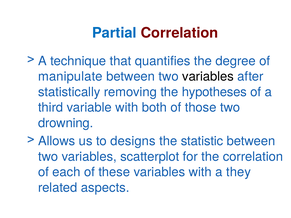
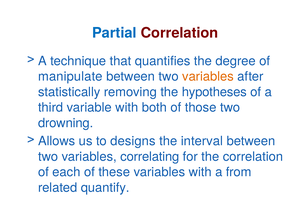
variables at (208, 77) colour: black -> orange
statistic: statistic -> interval
scatterplot: scatterplot -> correlating
they: they -> from
aspects: aspects -> quantify
